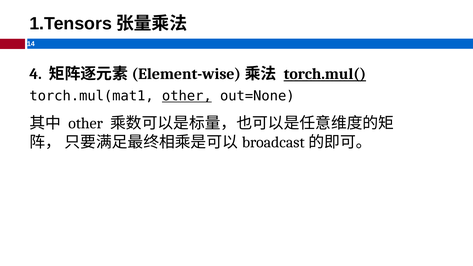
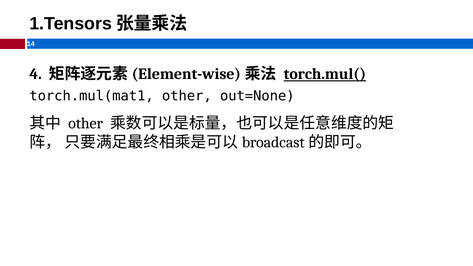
other at (187, 96) underline: present -> none
